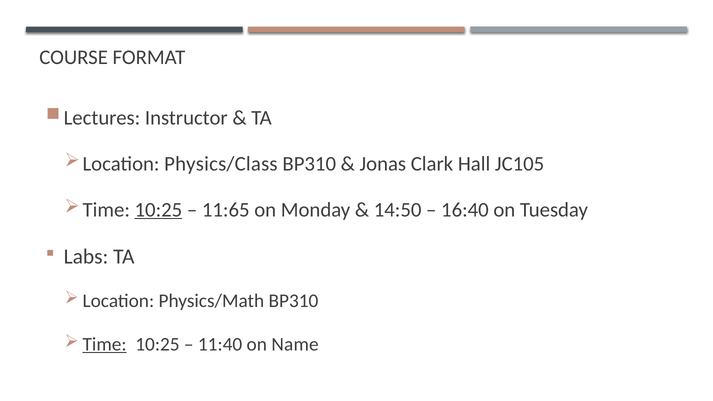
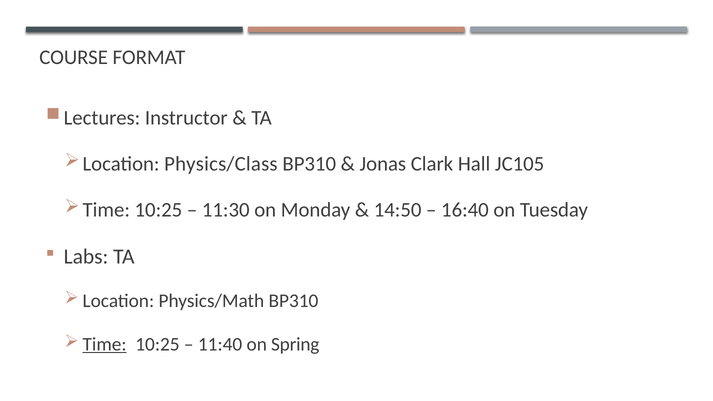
10:25 at (158, 210) underline: present -> none
11:65: 11:65 -> 11:30
Name: Name -> Spring
